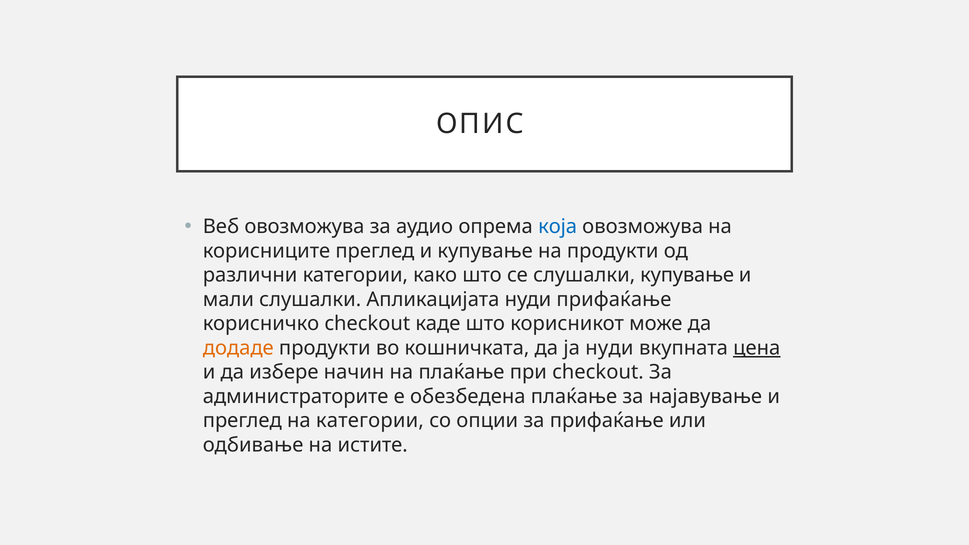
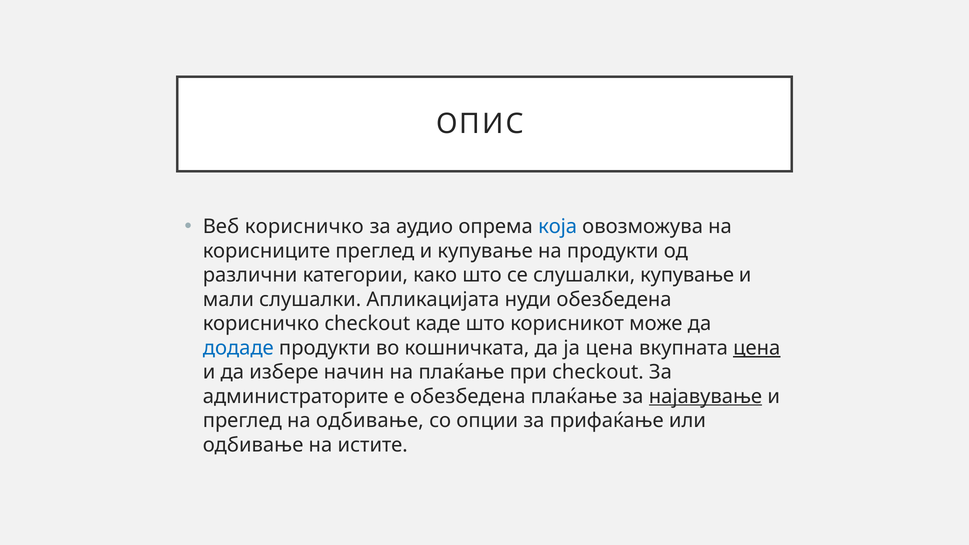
Веб овозможува: овозможува -> корисничко
нуди прифаќање: прифаќање -> обезбедена
додаде colour: orange -> blue
ја нуди: нуди -> цена
најавување underline: none -> present
на категории: категории -> одбивање
